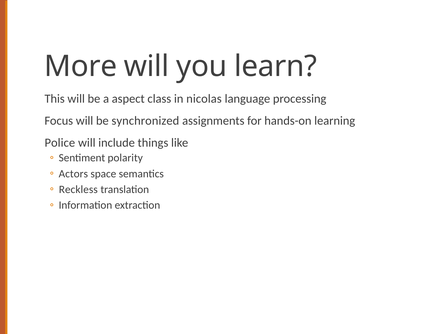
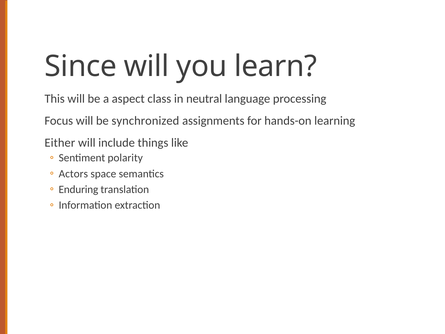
More: More -> Since
nicolas: nicolas -> neutral
Police: Police -> Either
Reckless: Reckless -> Enduring
